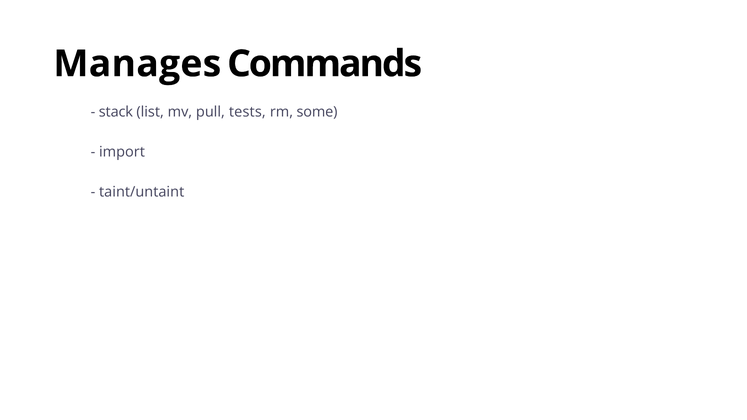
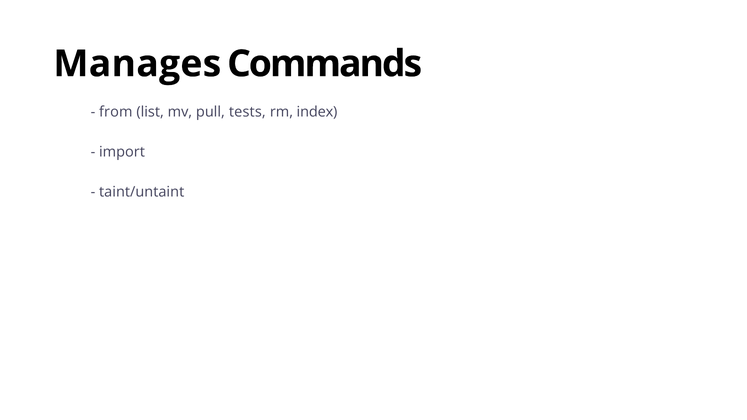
stack: stack -> from
some: some -> index
